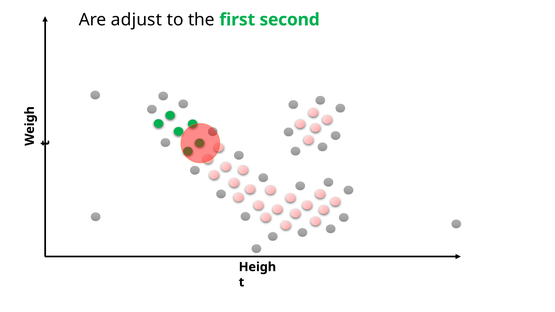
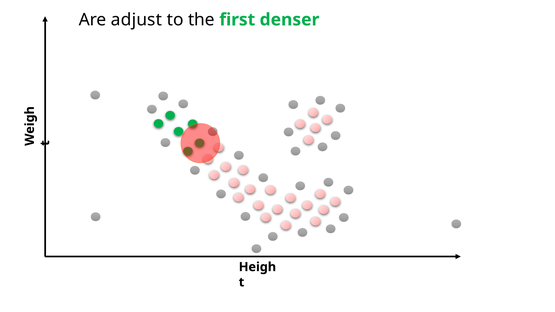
second: second -> denser
